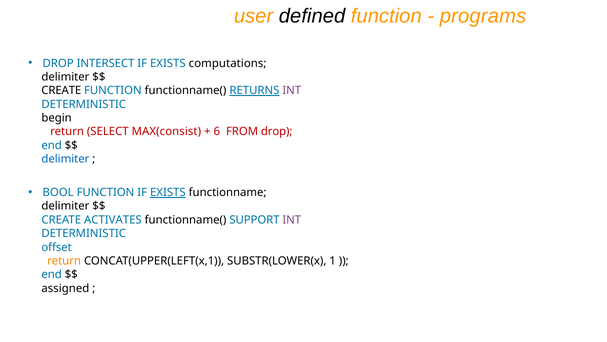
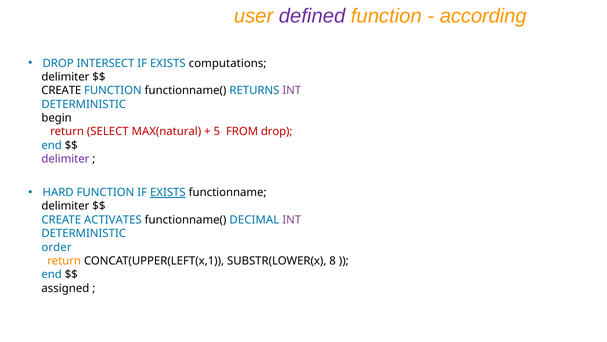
defined colour: black -> purple
programs: programs -> according
RETURNS underline: present -> none
MAX(consist: MAX(consist -> MAX(natural
6: 6 -> 5
delimiter at (65, 159) colour: blue -> purple
BOOL: BOOL -> HARD
SUPPORT: SUPPORT -> DECIMAL
offset: offset -> order
1: 1 -> 8
